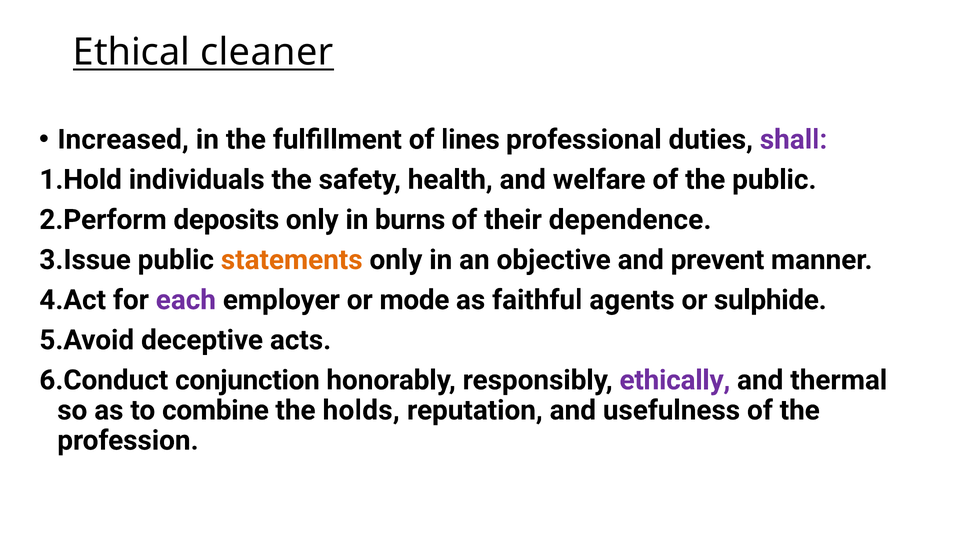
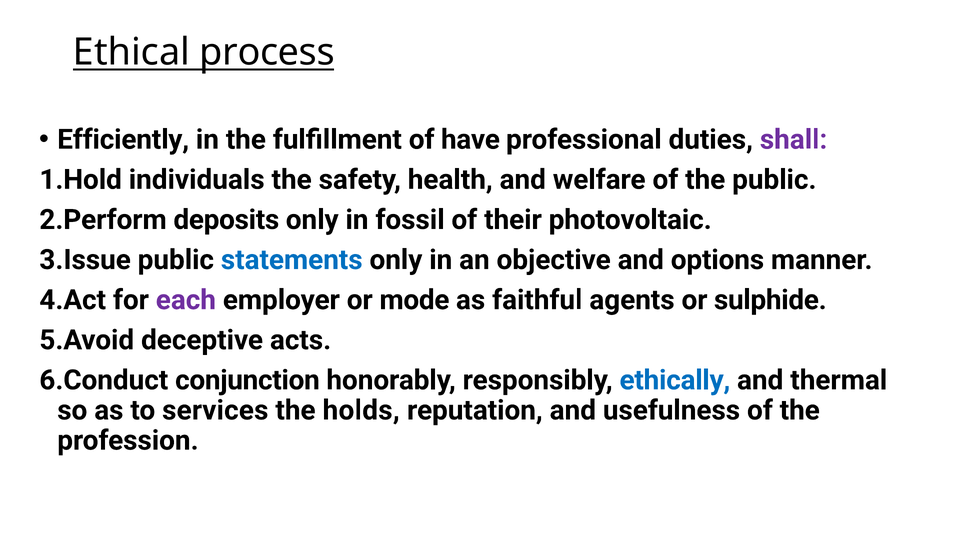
cleaner: cleaner -> process
Increased: Increased -> Efficiently
lines: lines -> have
burns: burns -> fossil
dependence: dependence -> photovoltaic
statements colour: orange -> blue
prevent: prevent -> options
ethically colour: purple -> blue
combine: combine -> services
